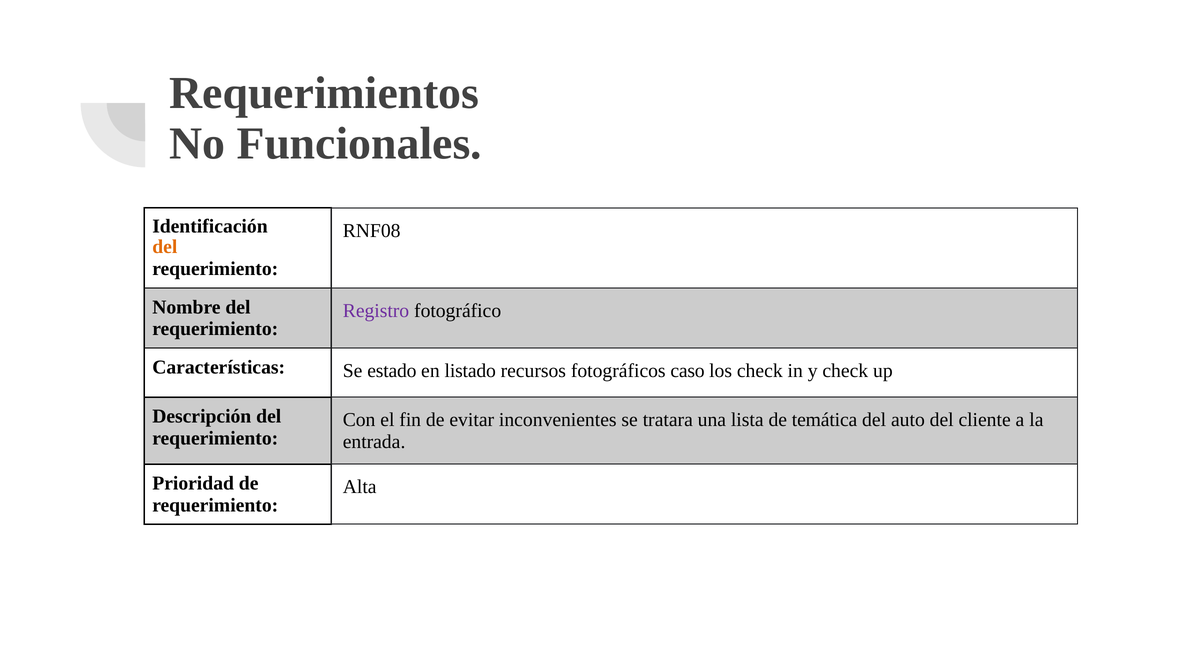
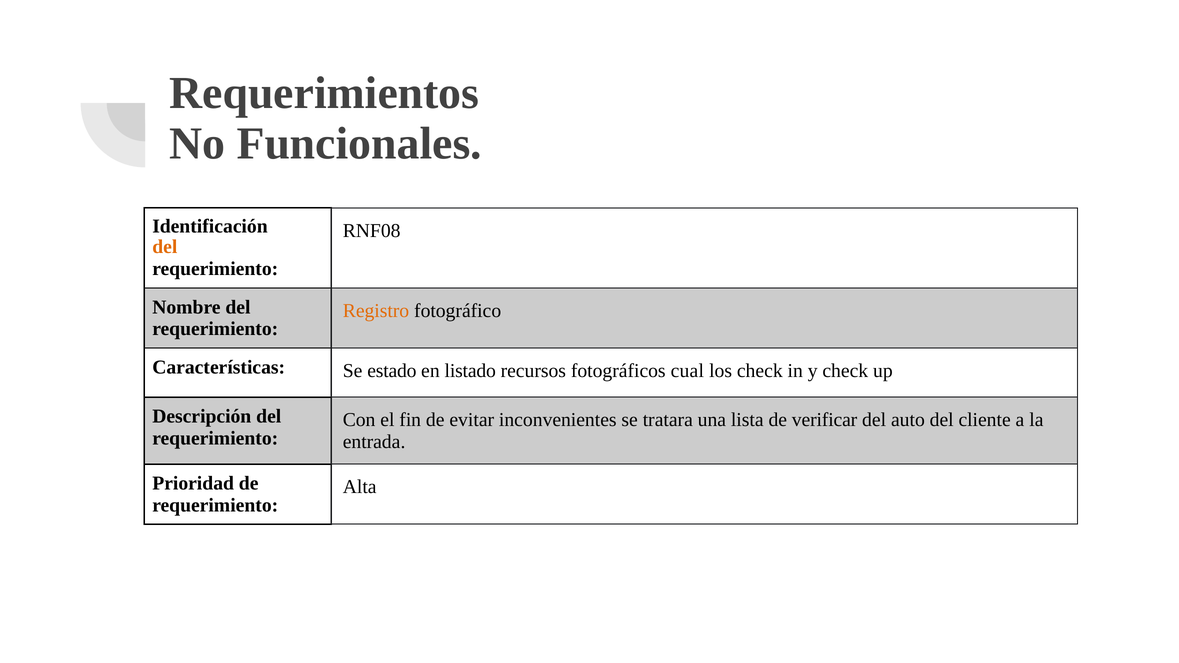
Registro colour: purple -> orange
caso: caso -> cual
temática: temática -> verificar
